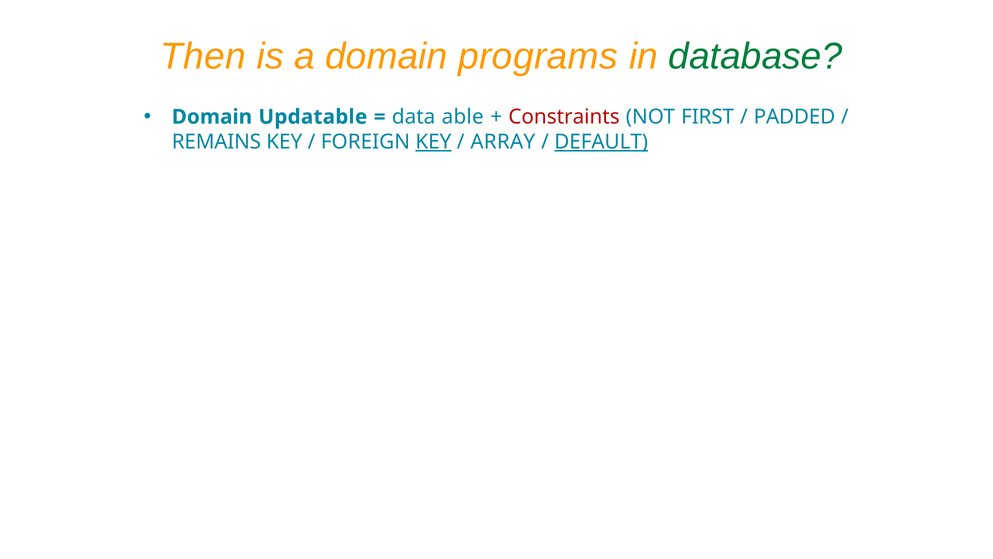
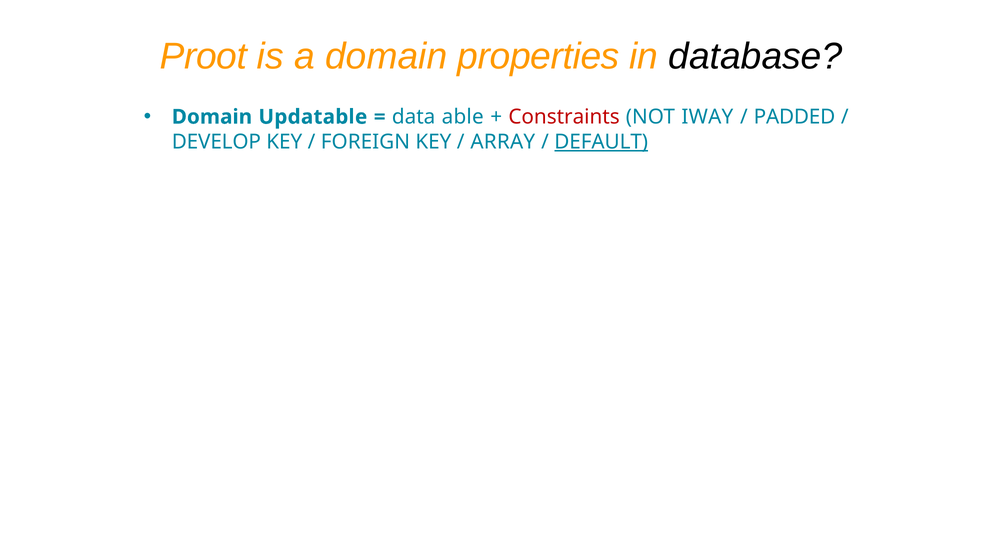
Then: Then -> Proot
programs: programs -> properties
database colour: green -> black
FIRST: FIRST -> IWAY
REMAINS: REMAINS -> DEVELOP
KEY at (433, 142) underline: present -> none
